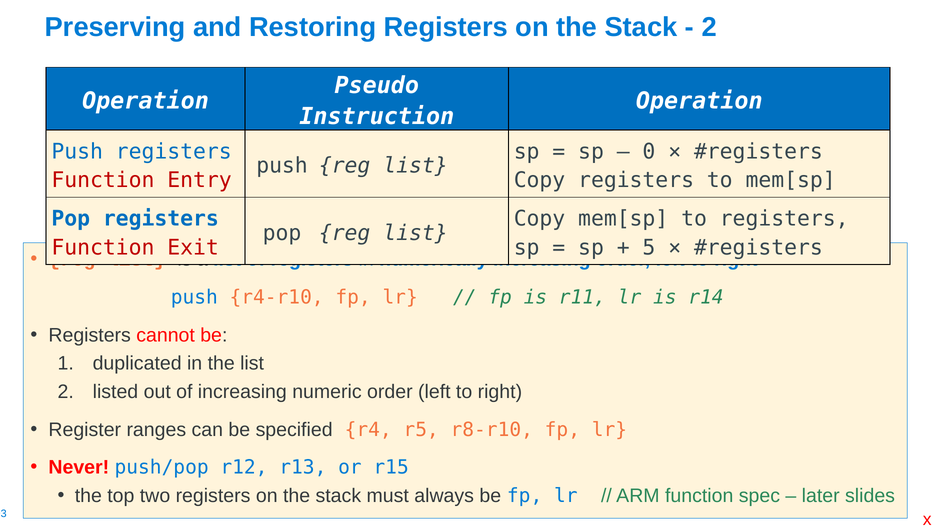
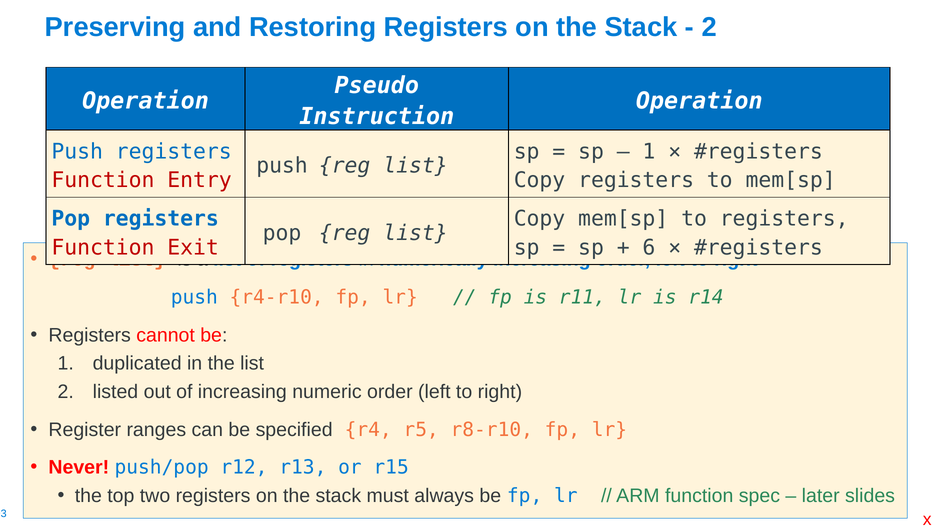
0 at (649, 151): 0 -> 1
5: 5 -> 6
